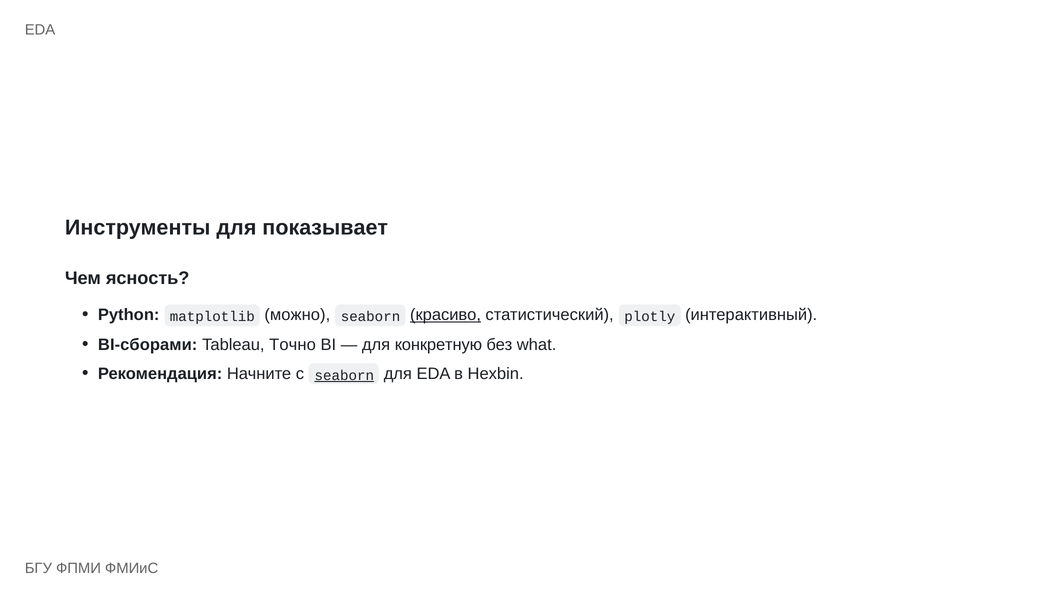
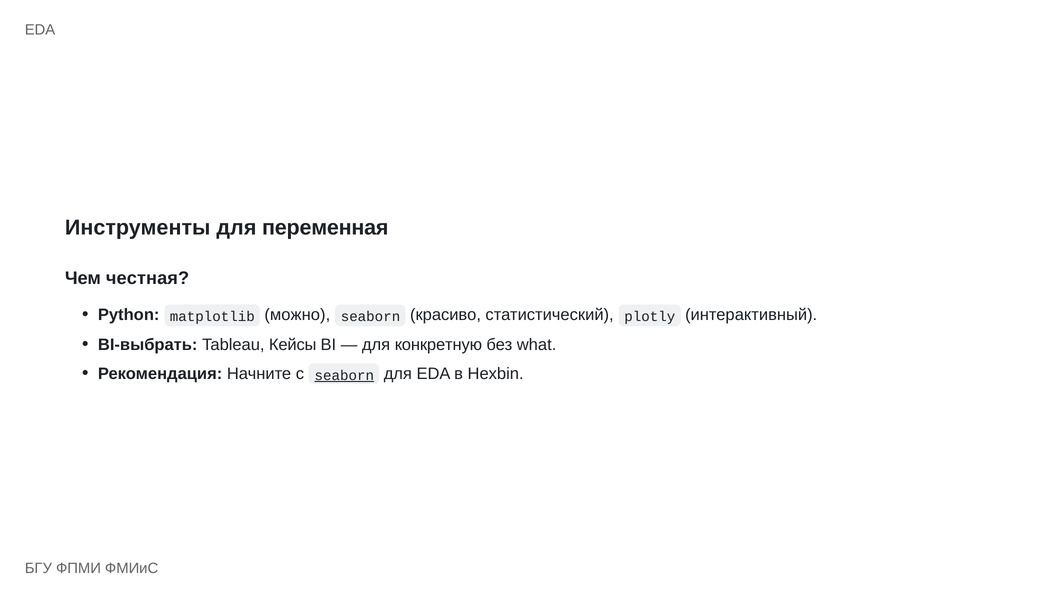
показывает: показывает -> переменная
ясность: ясность -> честная
красиво underline: present -> none
BI-сборами: BI-сборами -> BI-выбрать
Точно: Точно -> Кейсы
